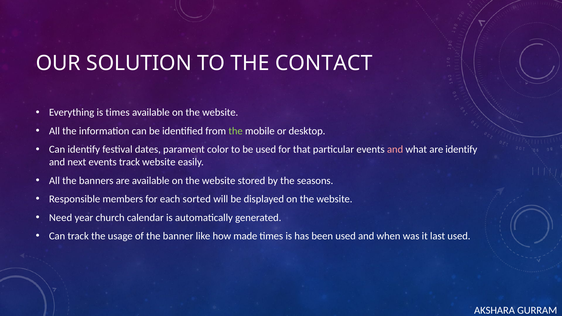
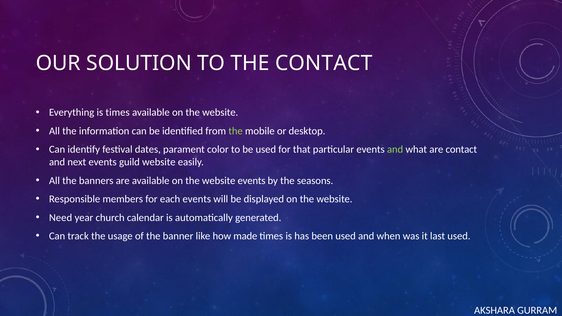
and at (395, 149) colour: pink -> light green
are identify: identify -> contact
events track: track -> guild
website stored: stored -> events
each sorted: sorted -> events
